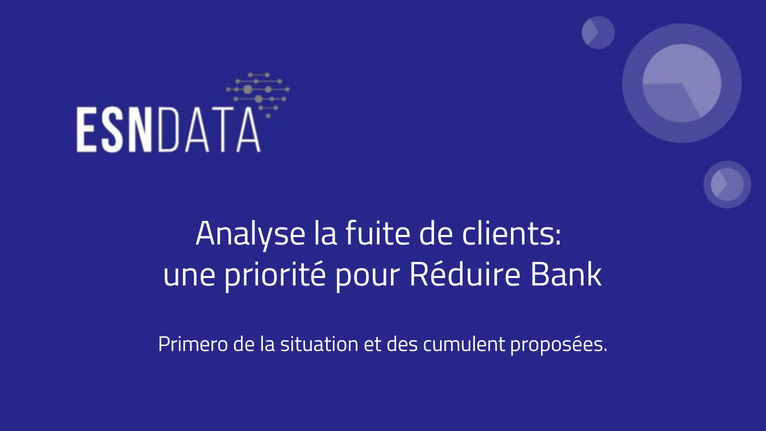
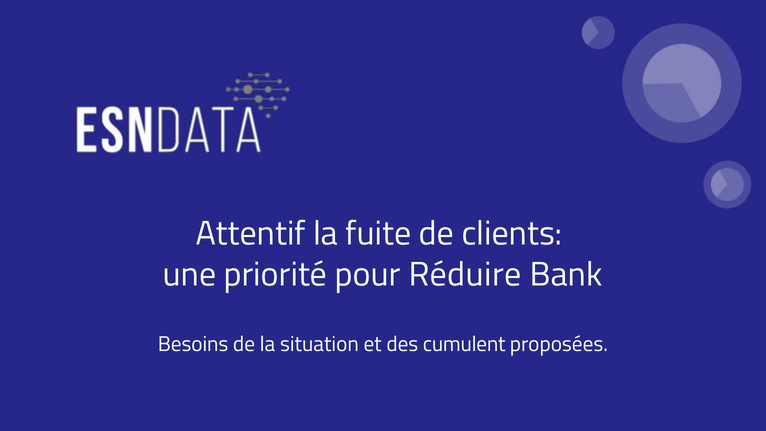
Analyse: Analyse -> Attentif
Primero: Primero -> Besoins
